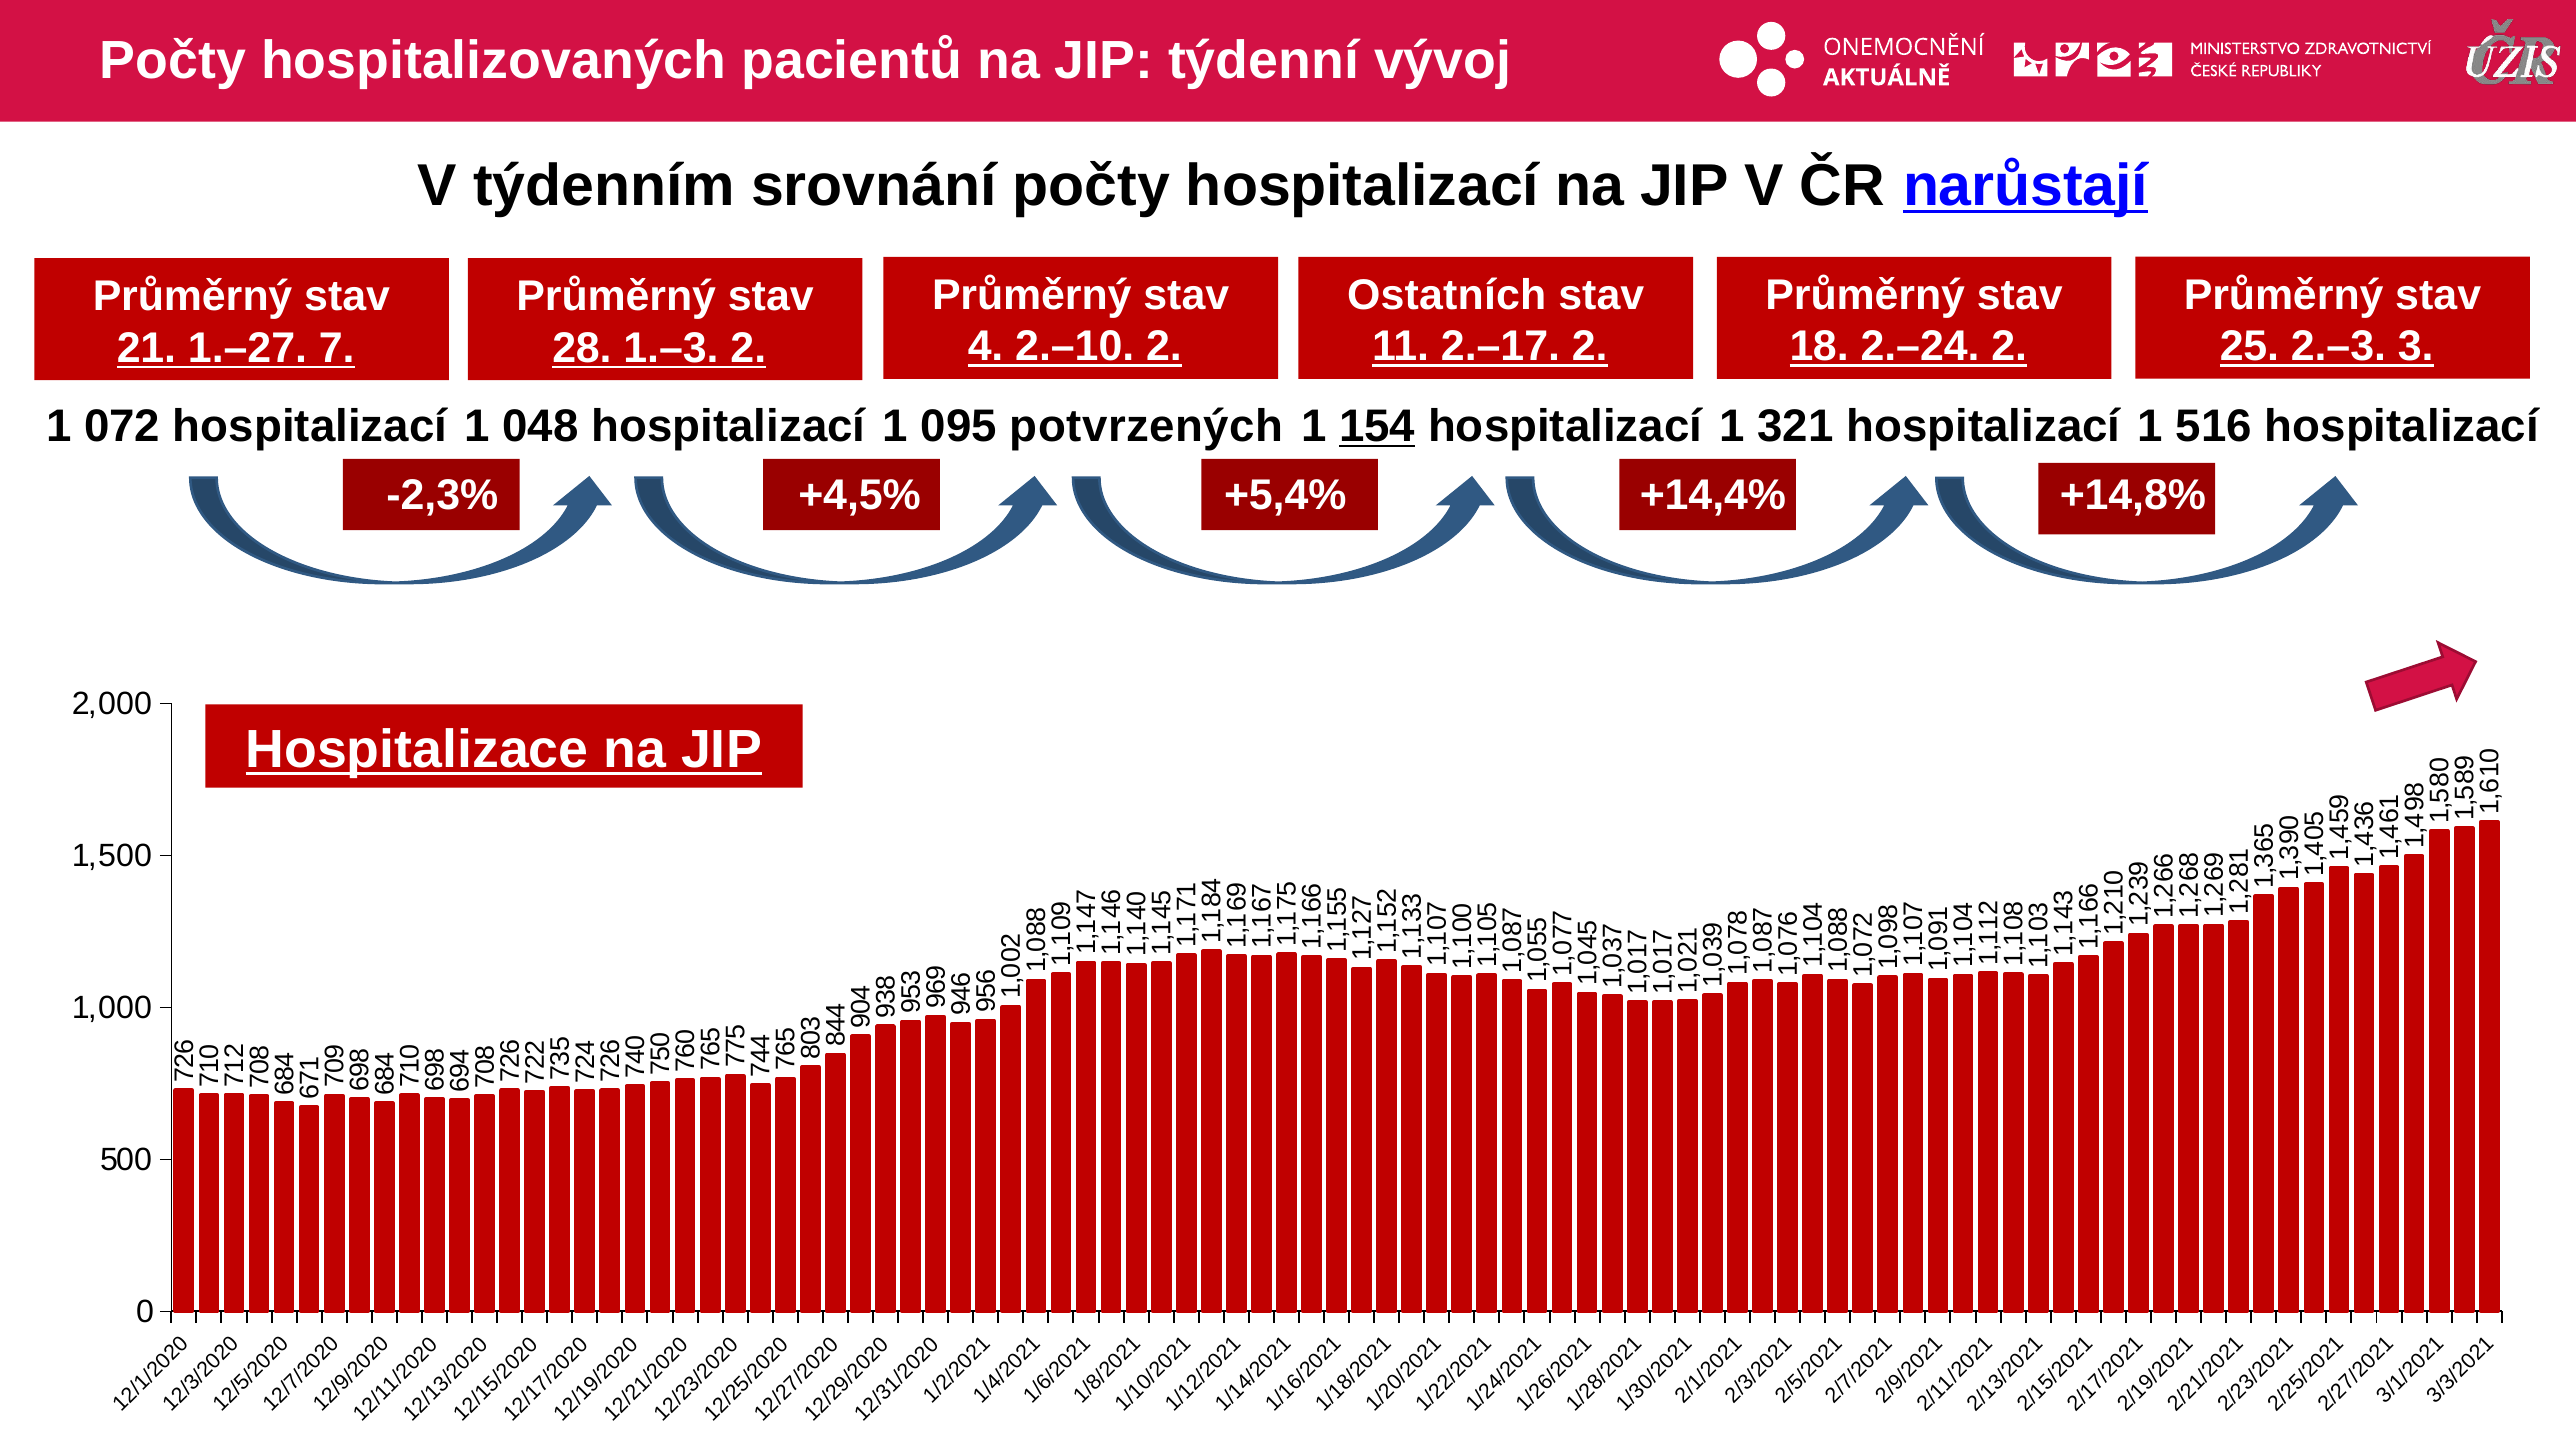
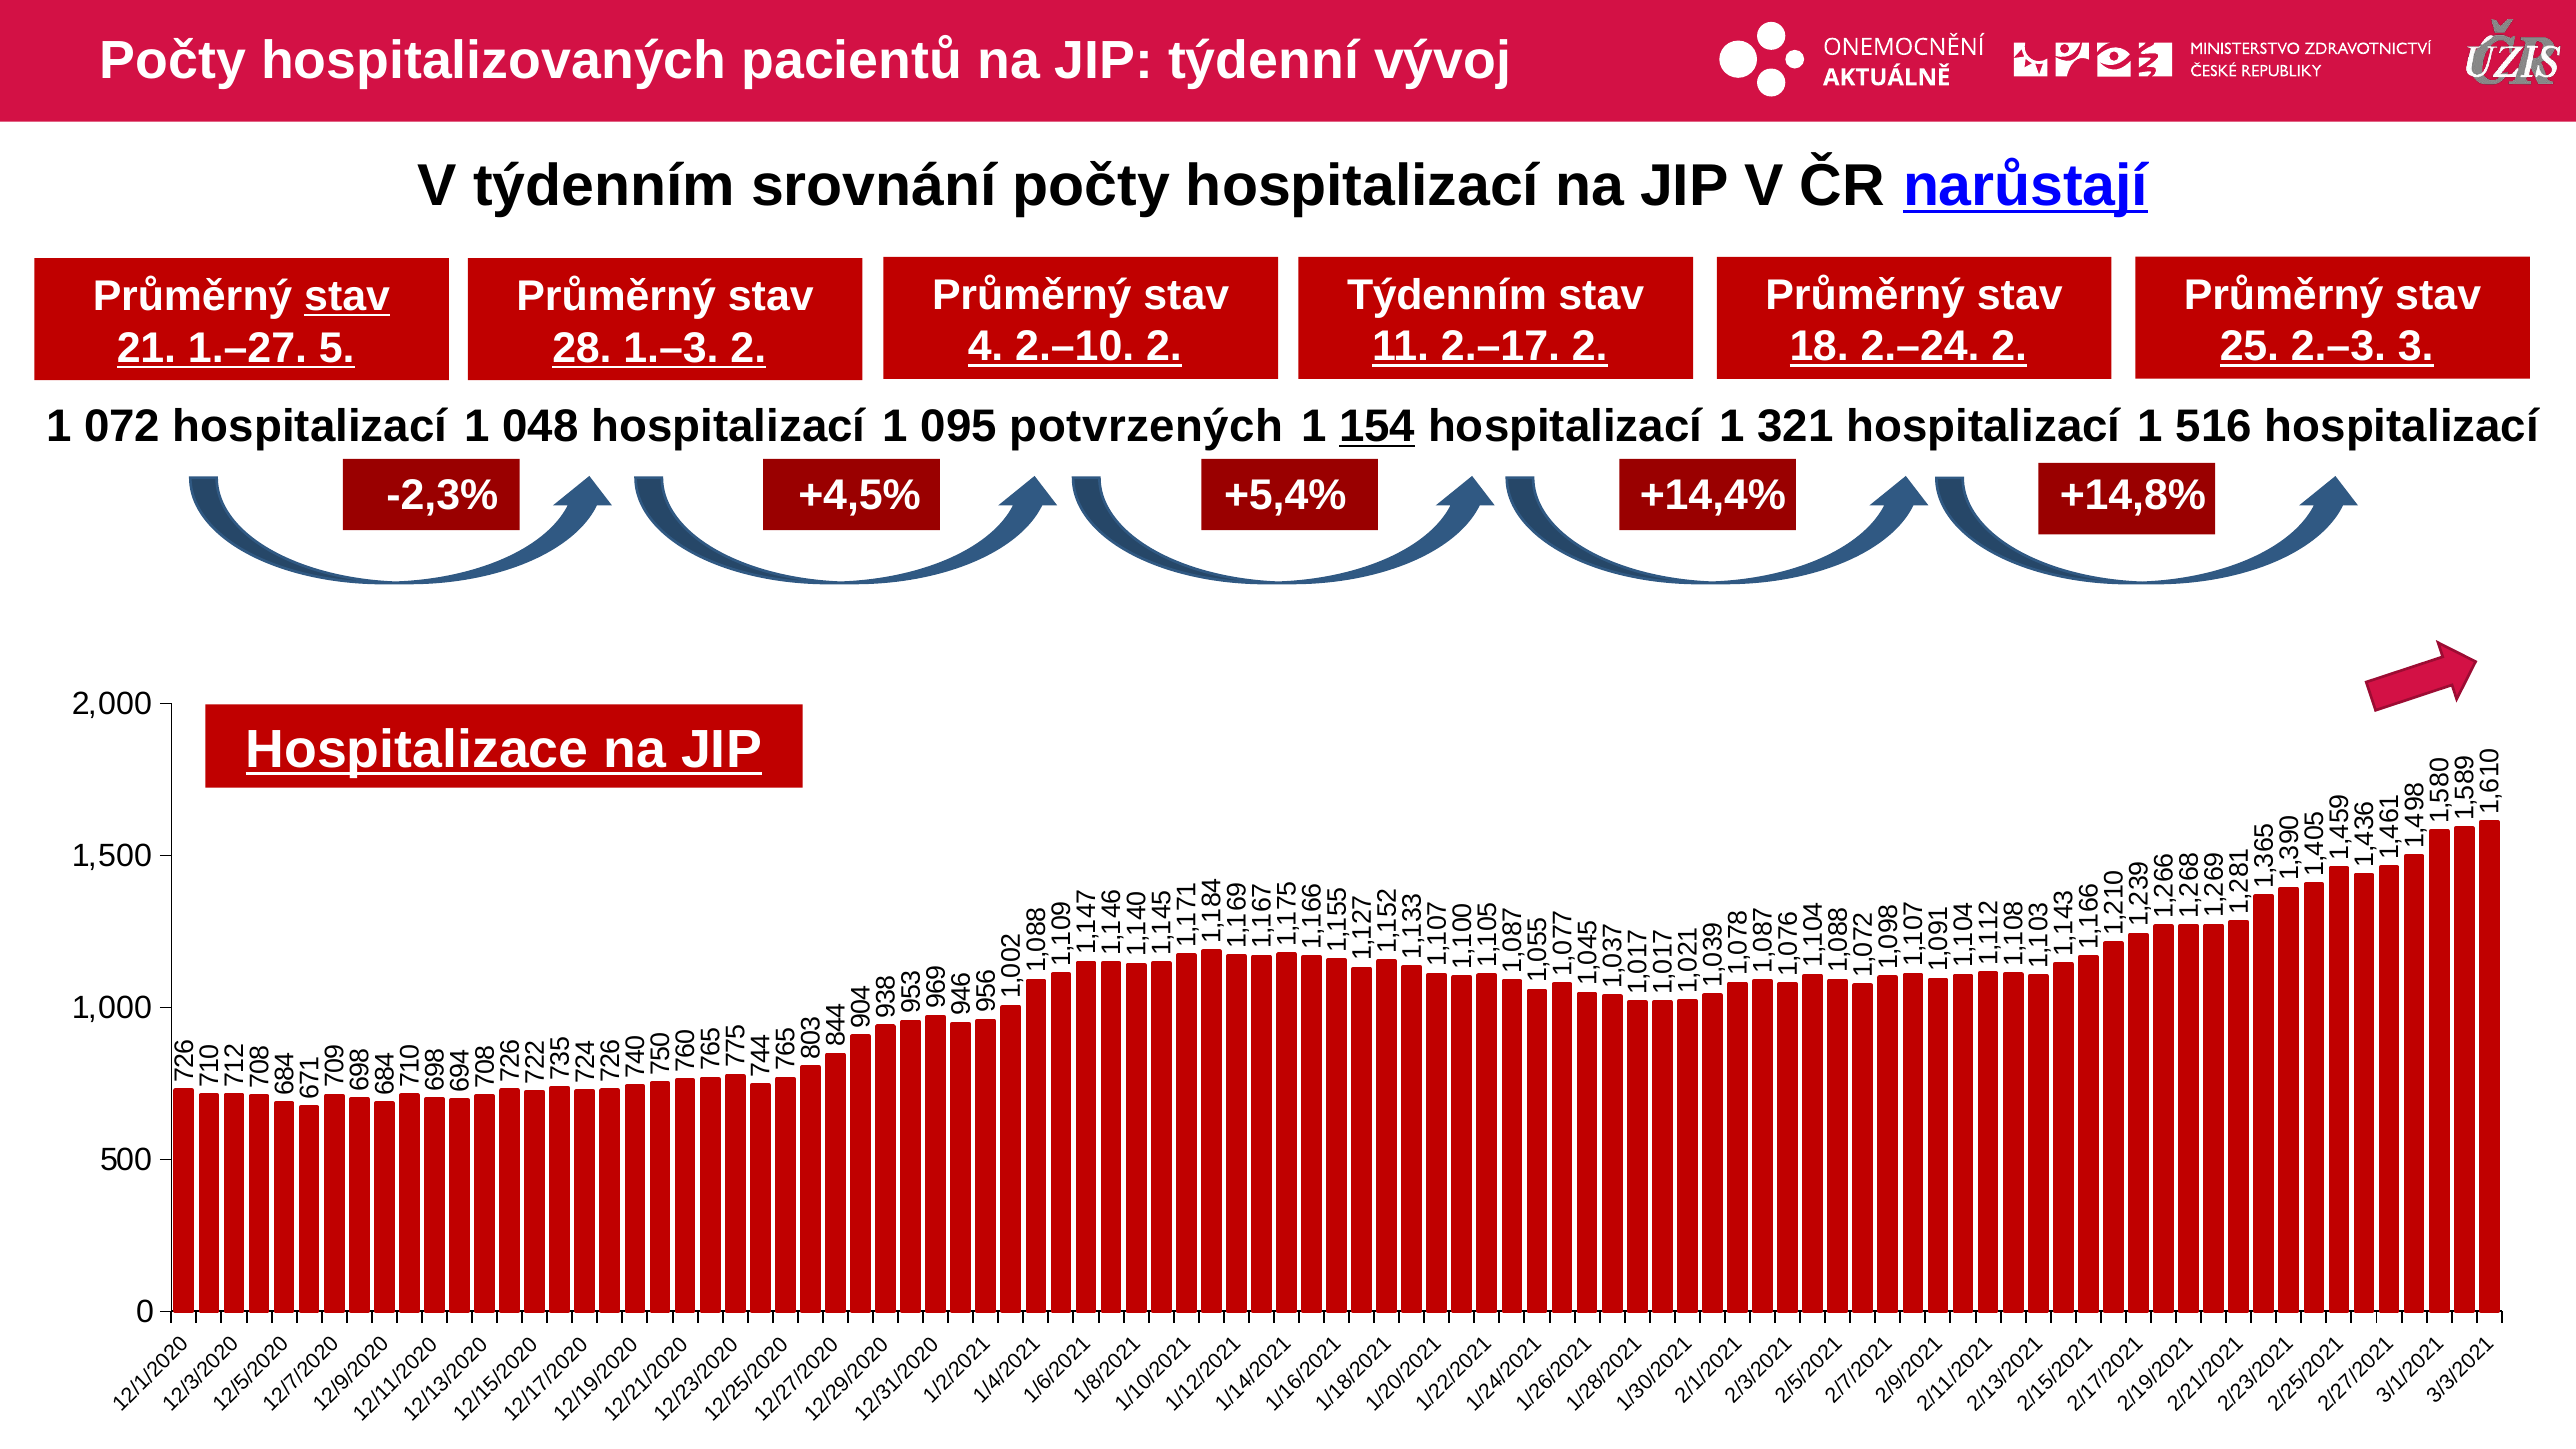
Ostatních at (1447, 295): Ostatních -> Týdenním
stav at (347, 296) underline: none -> present
1.–27 7: 7 -> 5
